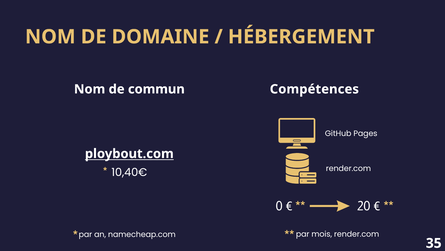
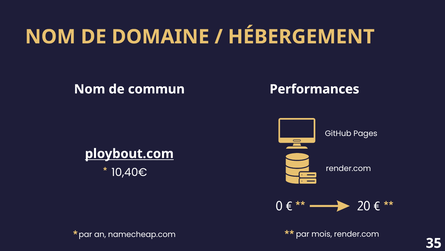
Compétences: Compétences -> Performances
